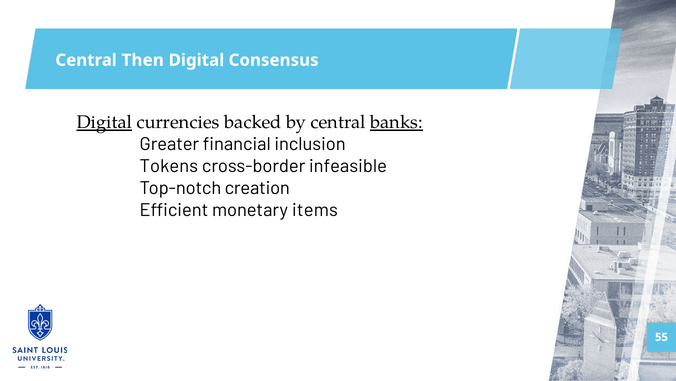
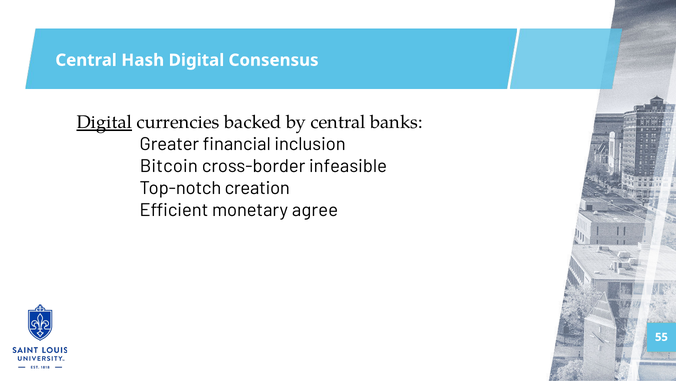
Then: Then -> Hash
banks underline: present -> none
Tokens: Tokens -> Bitcoin
items: items -> agree
